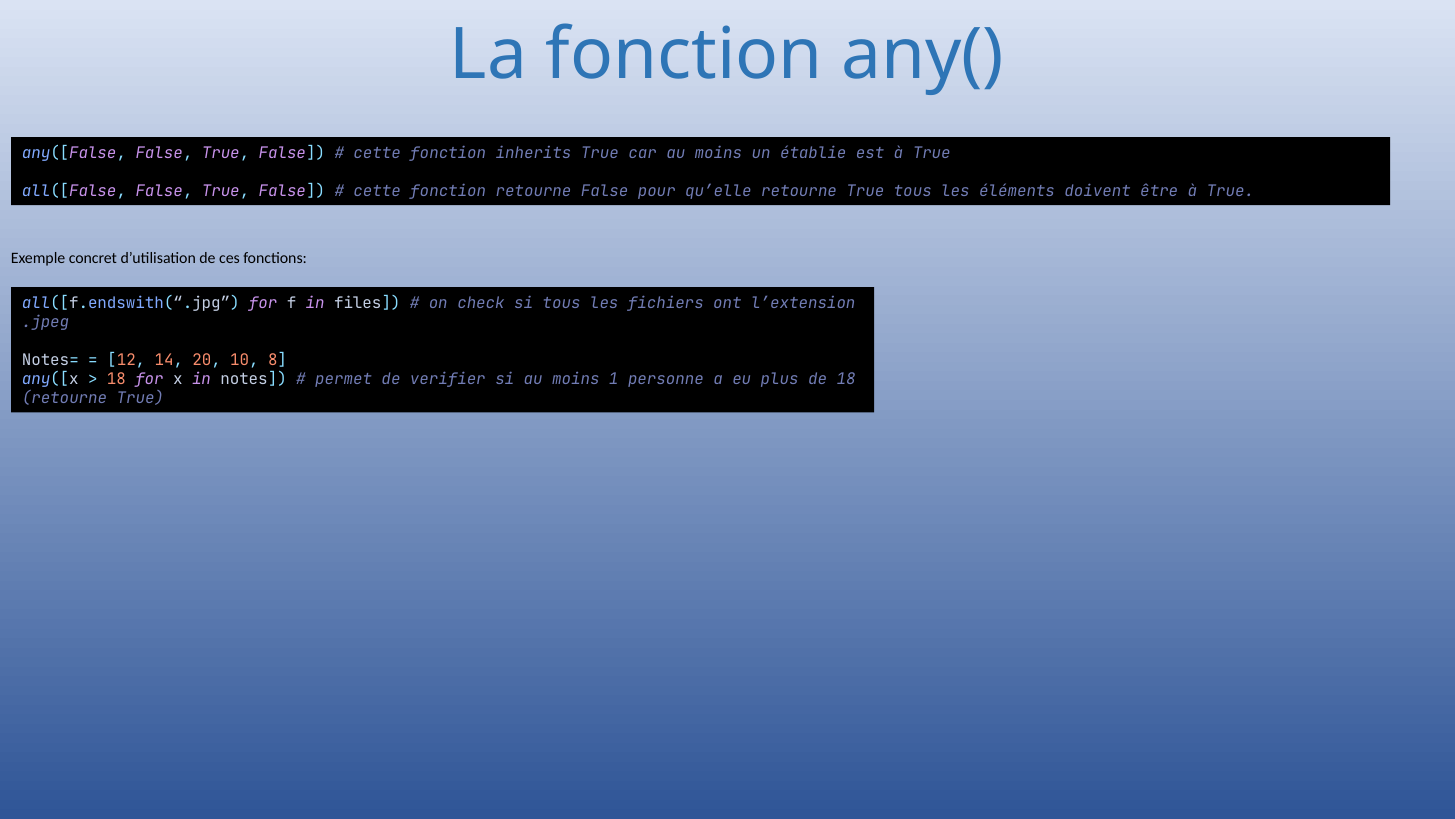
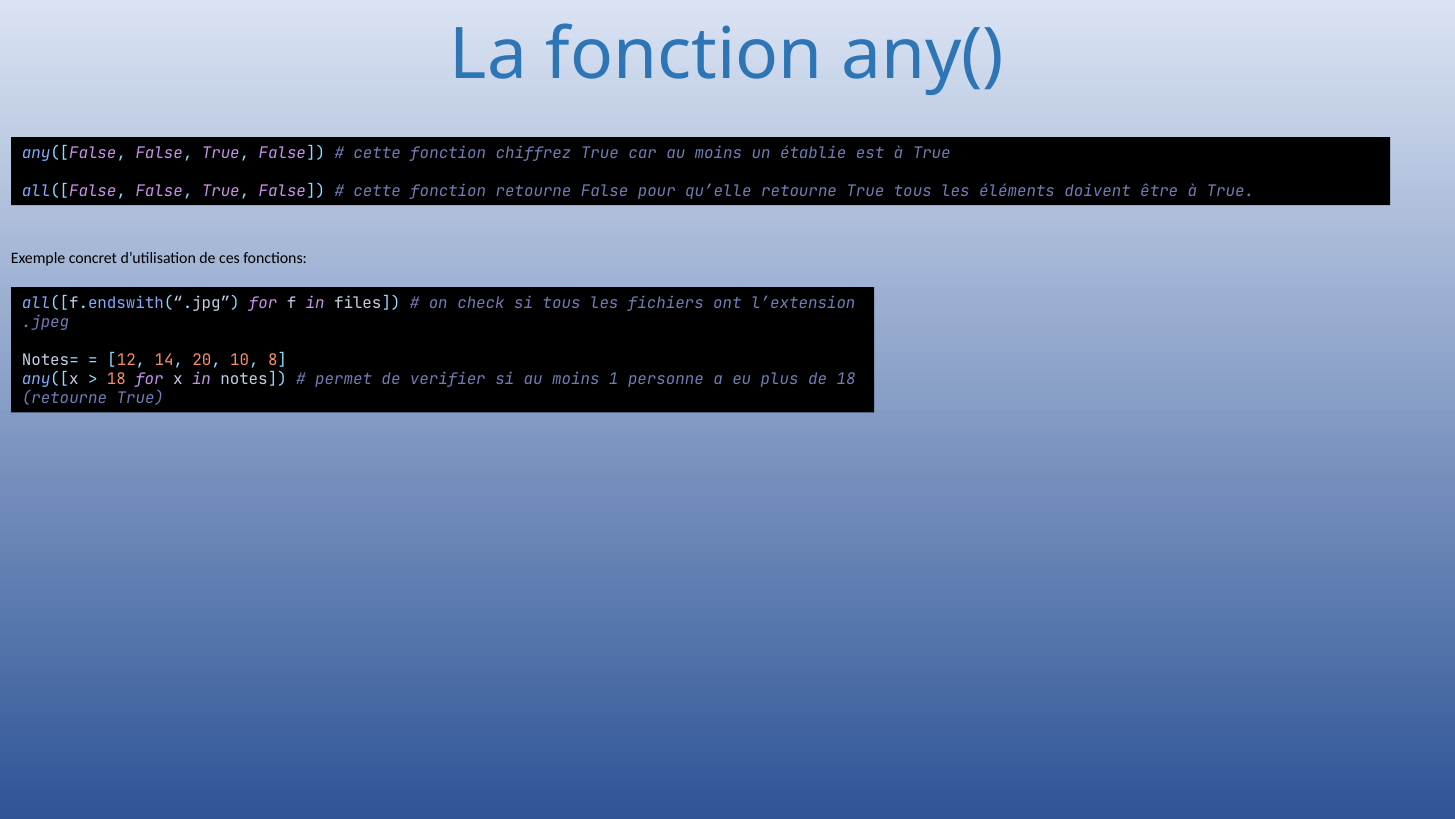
inherits: inherits -> chiffrez
